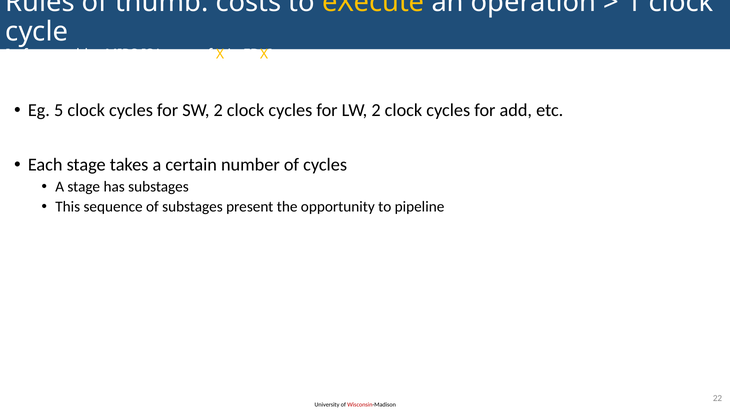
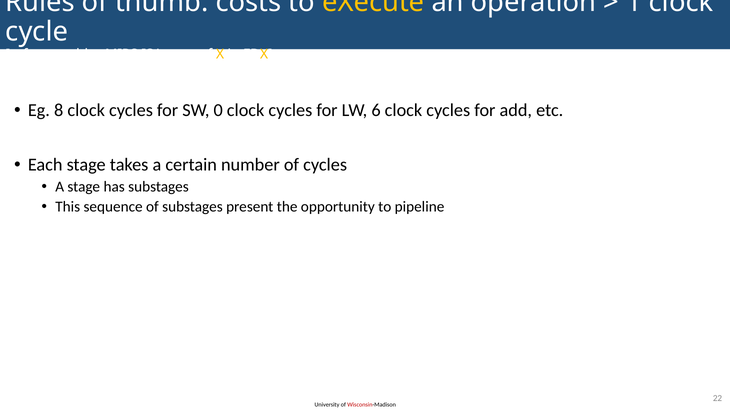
5: 5 -> 8
SW 2: 2 -> 0
LW 2: 2 -> 6
